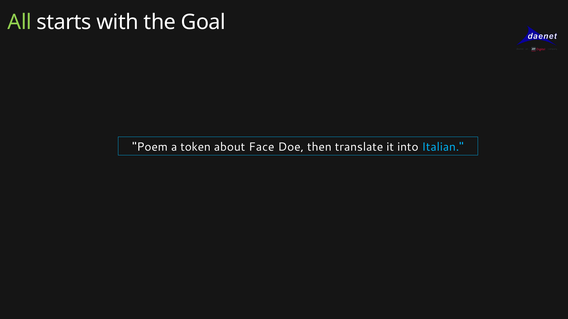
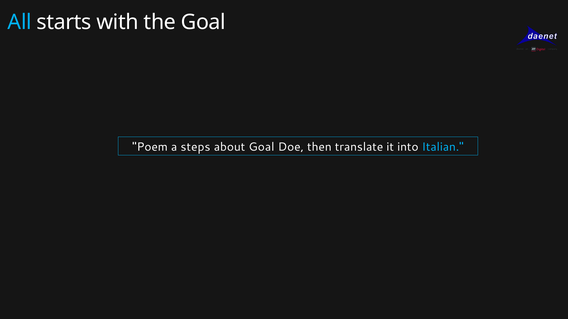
All colour: light green -> light blue
token: token -> steps
about Face: Face -> Goal
